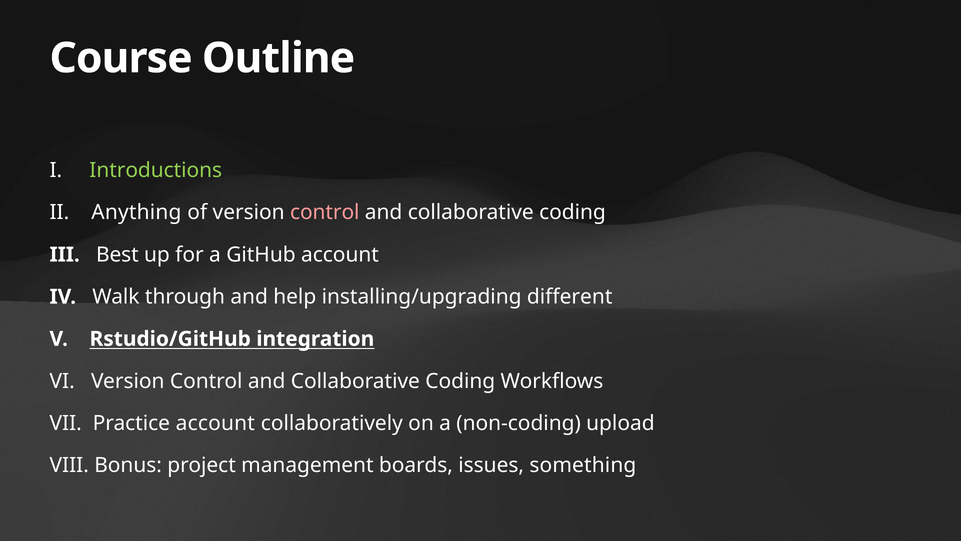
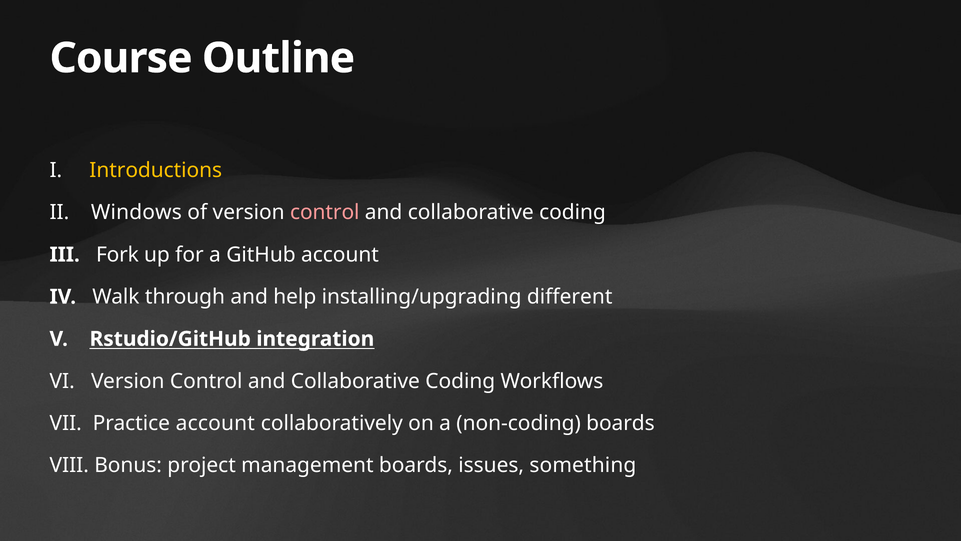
Introductions colour: light green -> yellow
Anything: Anything -> Windows
Best: Best -> Fork
non-coding upload: upload -> boards
